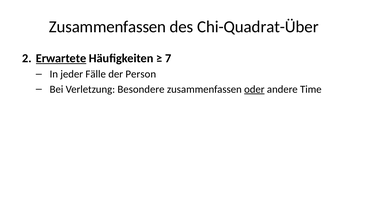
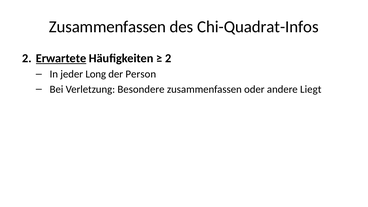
Chi-Quadrat-Über: Chi-Quadrat-Über -> Chi-Quadrat-Infos
7 at (168, 58): 7 -> 2
Fälle: Fälle -> Long
oder underline: present -> none
Time: Time -> Liegt
